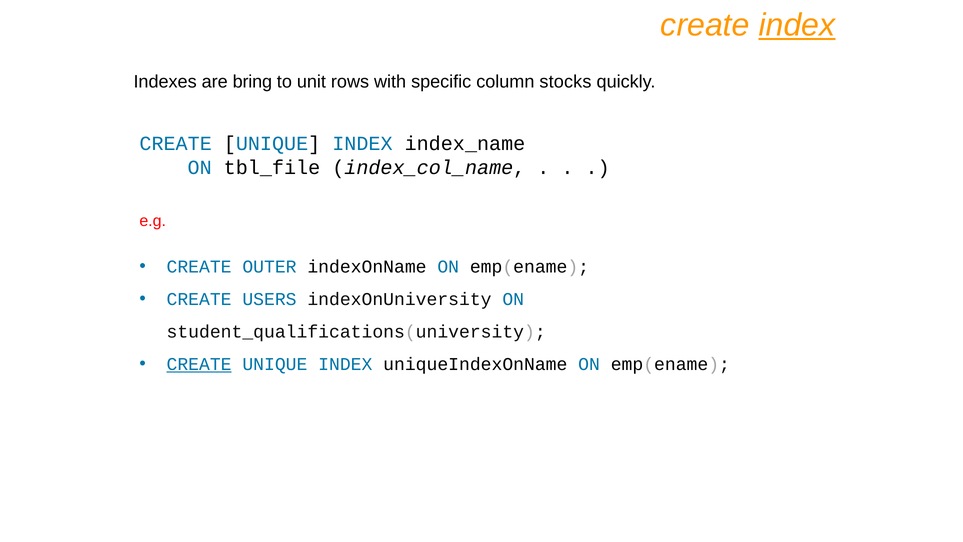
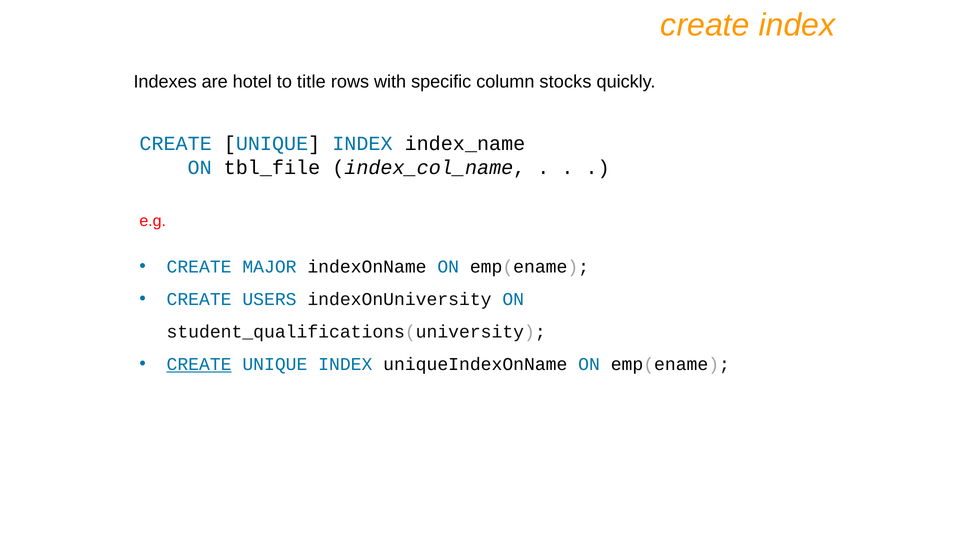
index at (797, 25) underline: present -> none
bring: bring -> hotel
unit: unit -> title
OUTER: OUTER -> MAJOR
